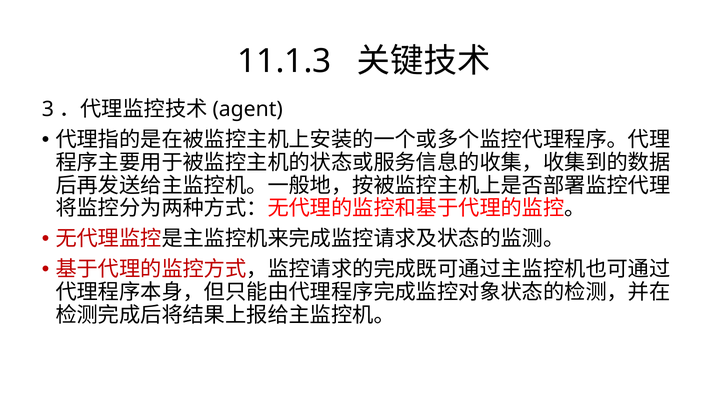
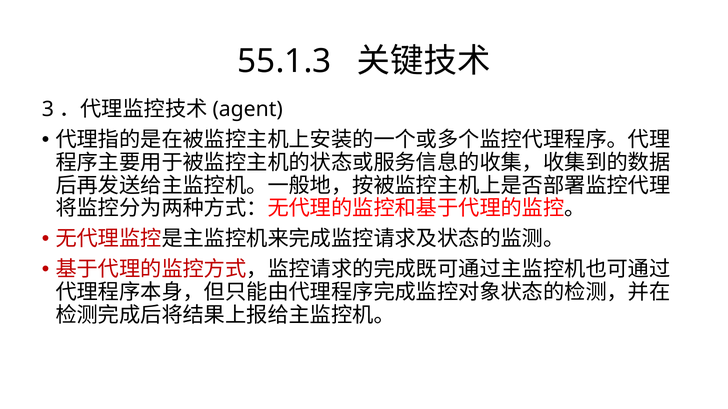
11.1.3: 11.1.3 -> 55.1.3
